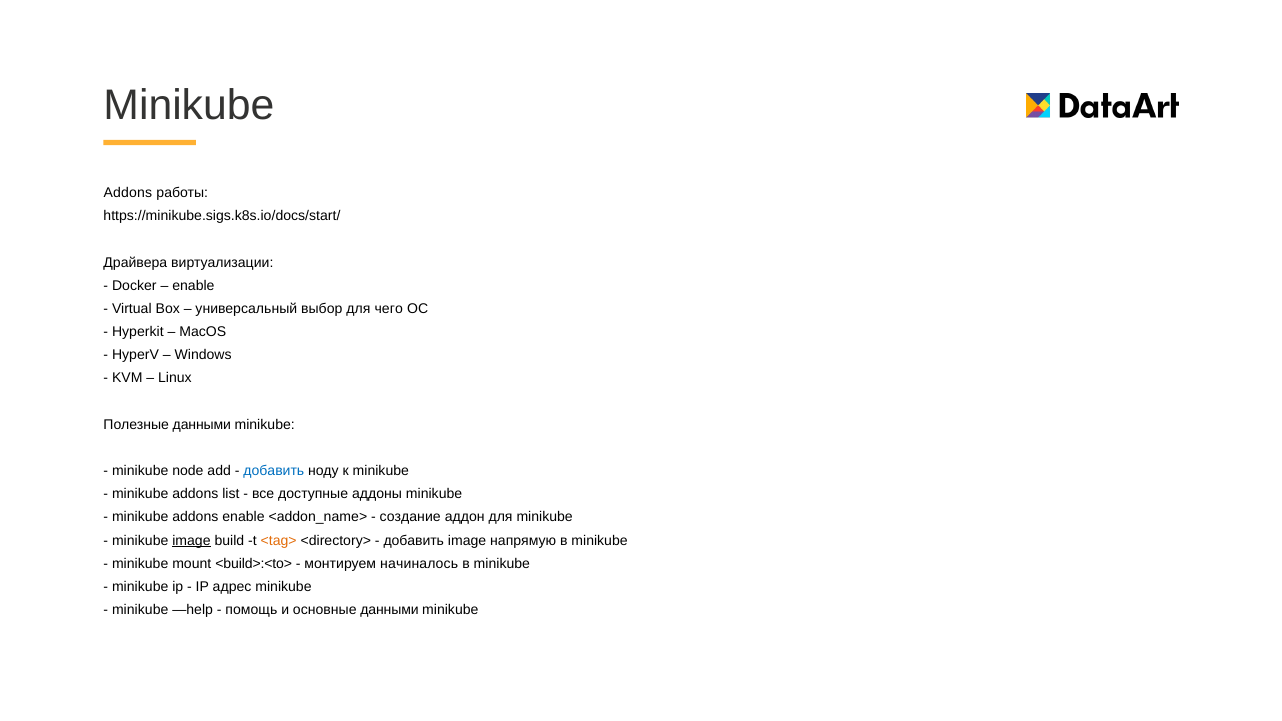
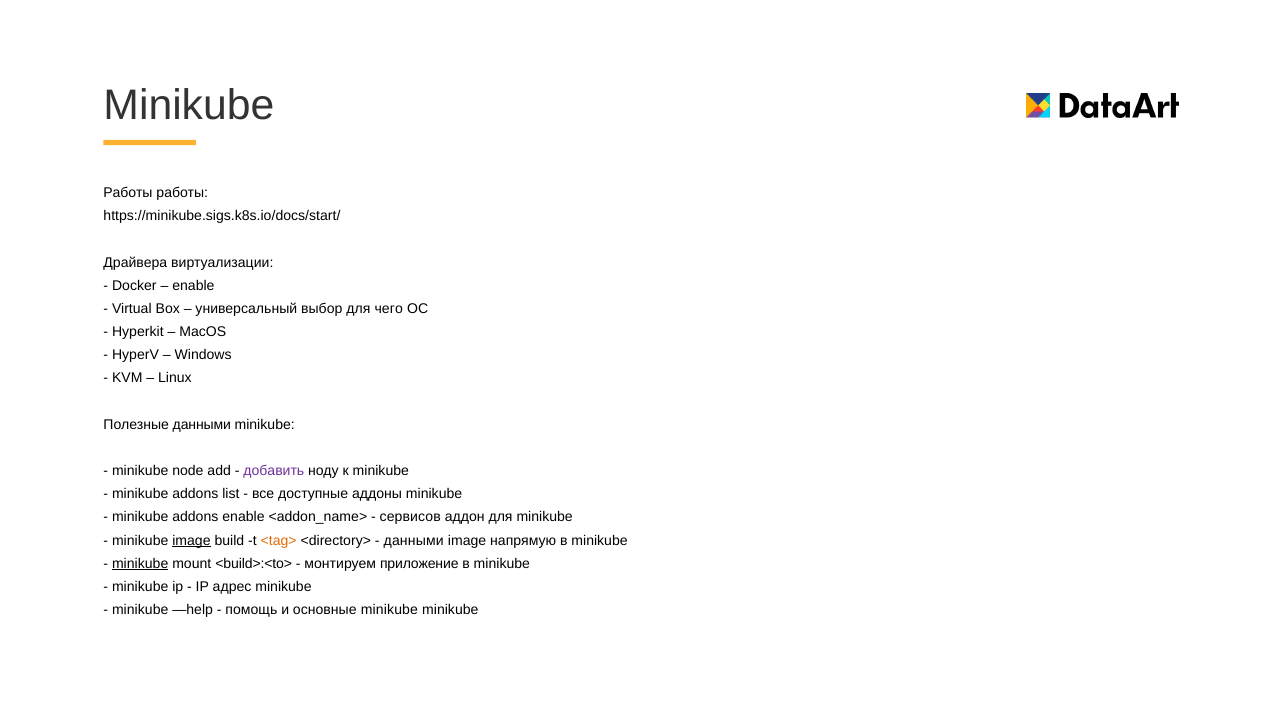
Addons at (128, 193): Addons -> Работы
добавить at (274, 471) colour: blue -> purple
создание: создание -> сервисов
добавить at (414, 540): добавить -> данными
minikube at (140, 564) underline: none -> present
начиналось: начиналось -> приложение
основные данными: данными -> minikube
